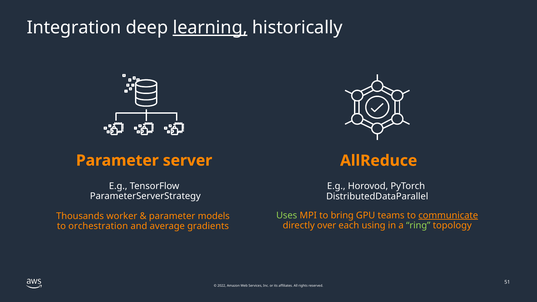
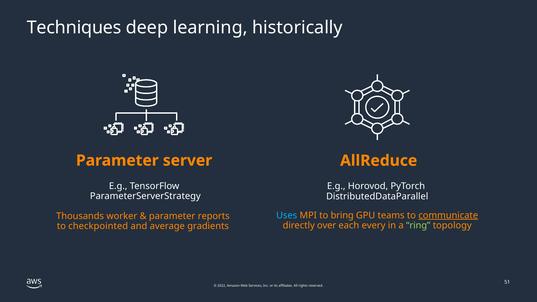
Integration: Integration -> Techniques
learning underline: present -> none
Uses colour: light green -> light blue
models: models -> reports
using: using -> every
orchestration: orchestration -> checkpointed
